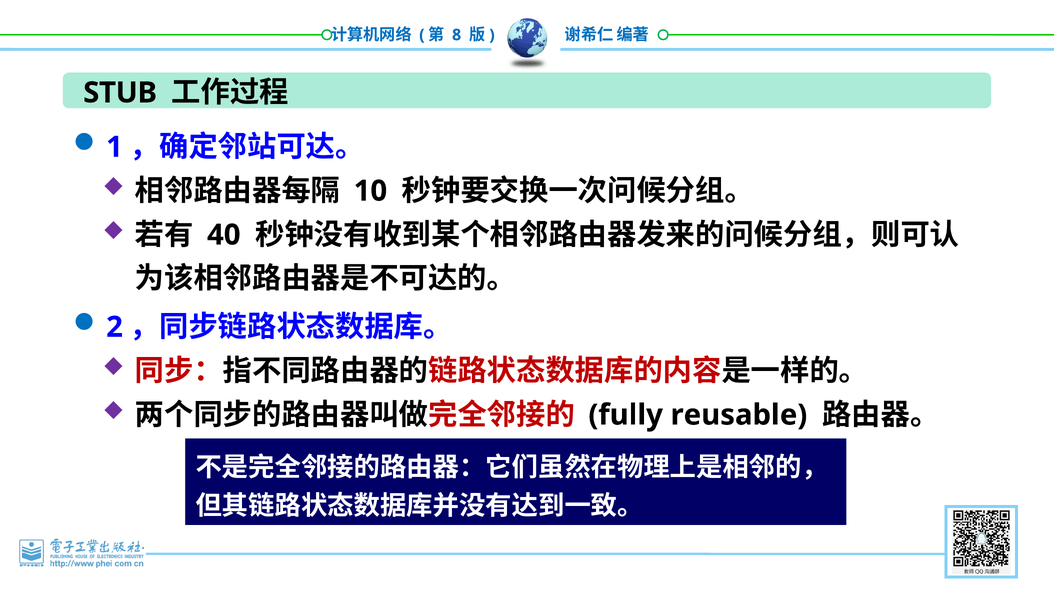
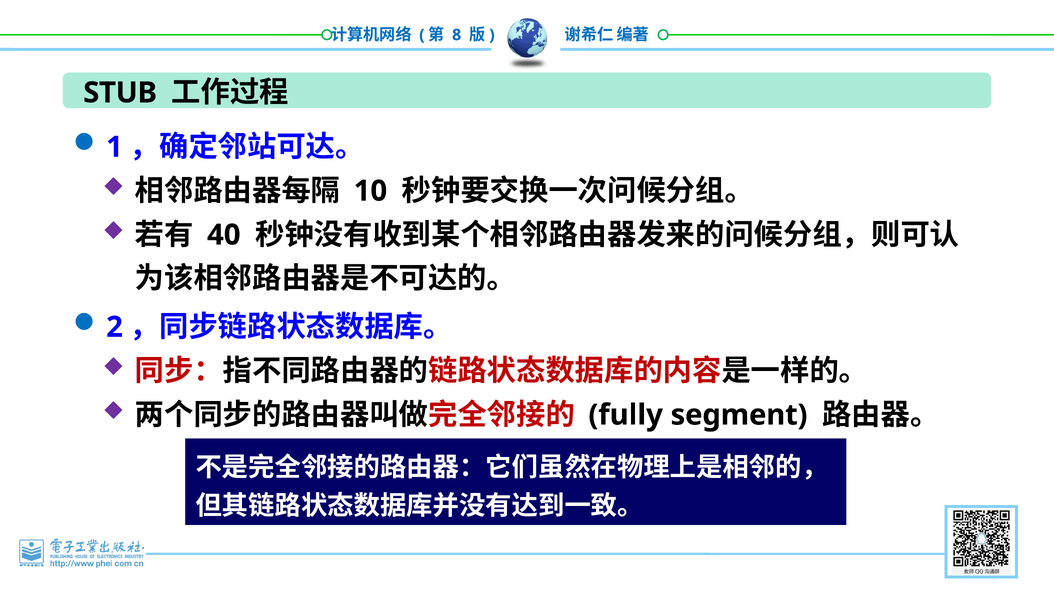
reusable: reusable -> segment
